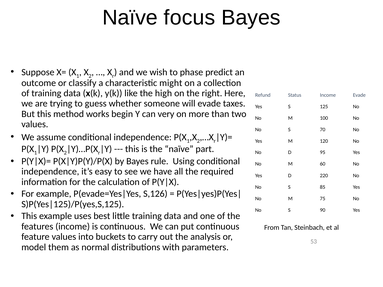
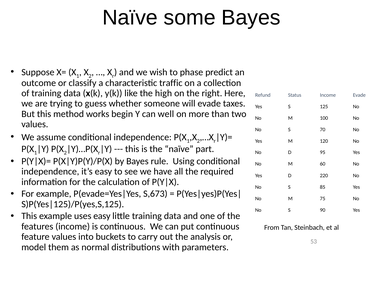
focus: focus -> some
might: might -> traffic
very: very -> well
S,126: S,126 -> S,673
uses best: best -> easy
